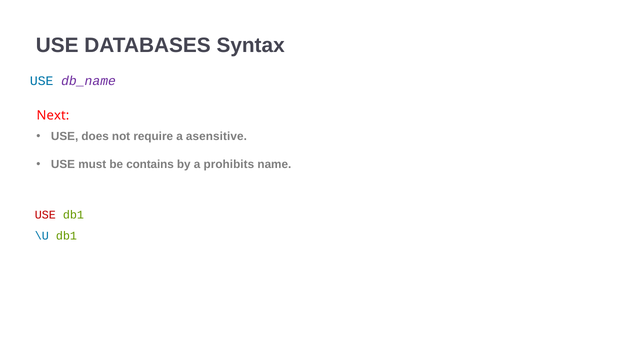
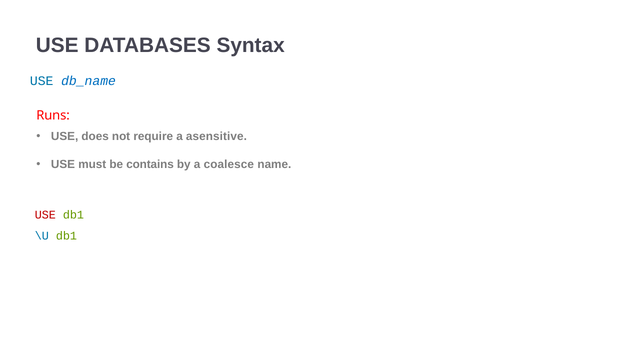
db_name colour: purple -> blue
Next: Next -> Runs
prohibits: prohibits -> coalesce
